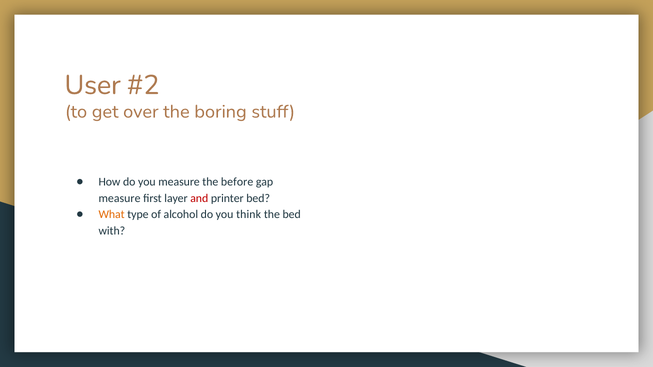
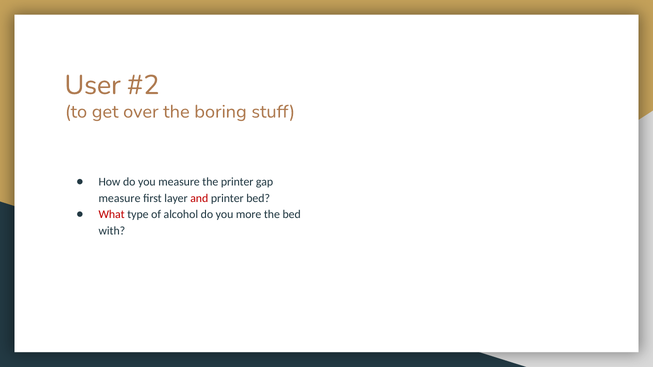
the before: before -> printer
What colour: orange -> red
think: think -> more
